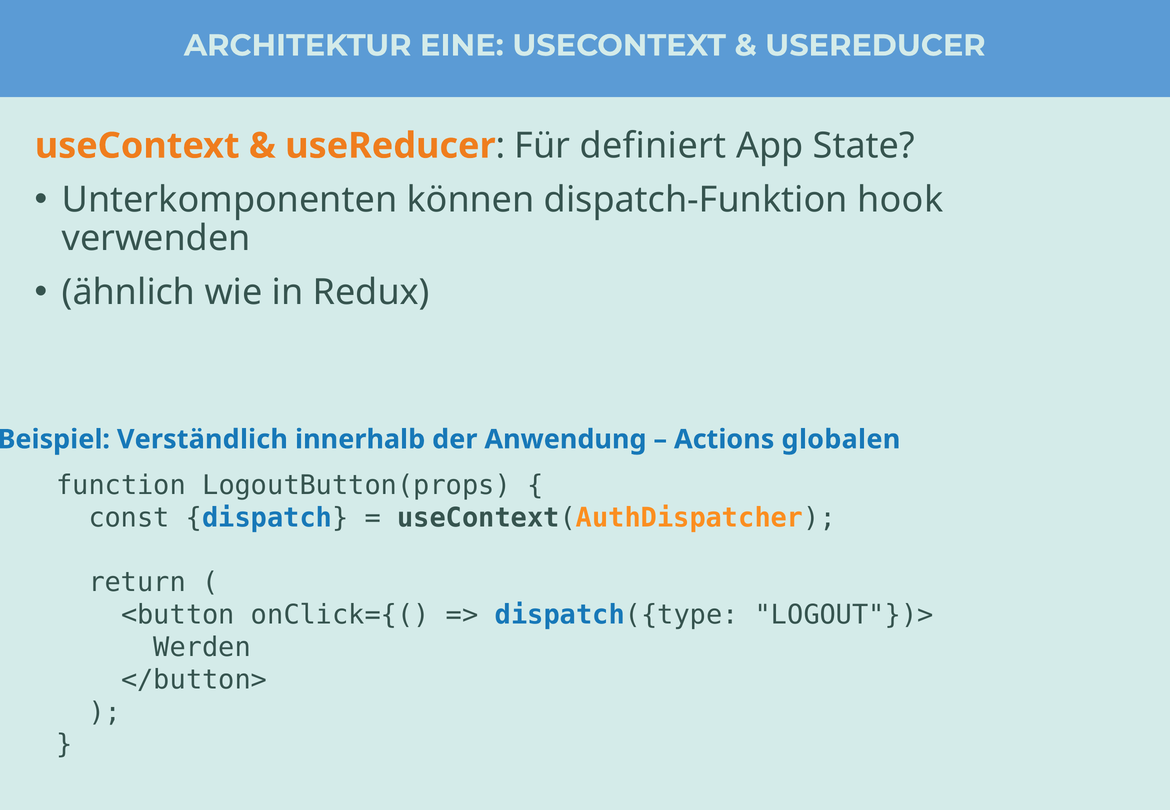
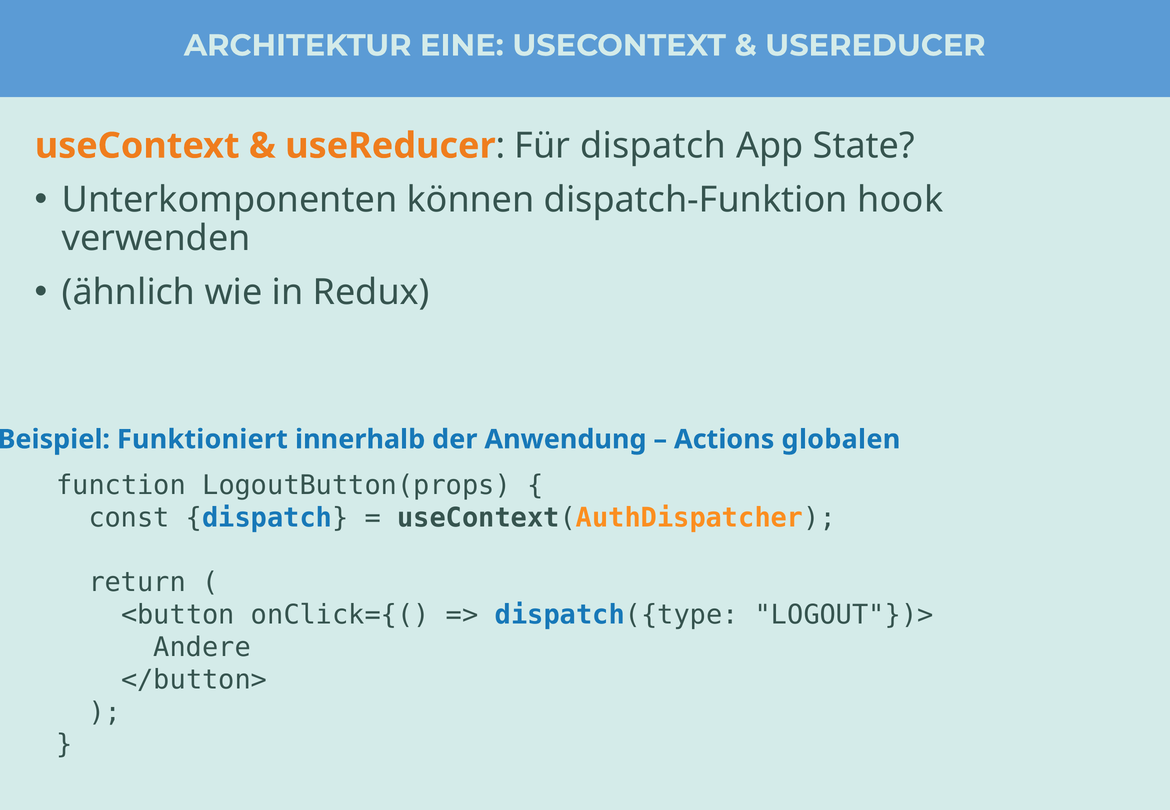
Für definiert: definiert -> dispatch
Verständlich: Verständlich -> Funktioniert
Werden: Werden -> Andere
